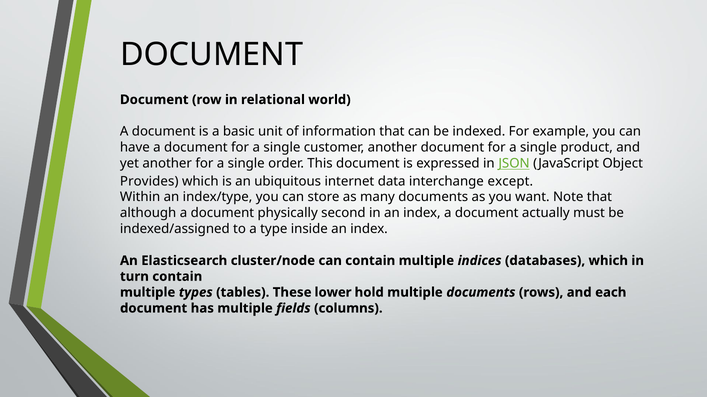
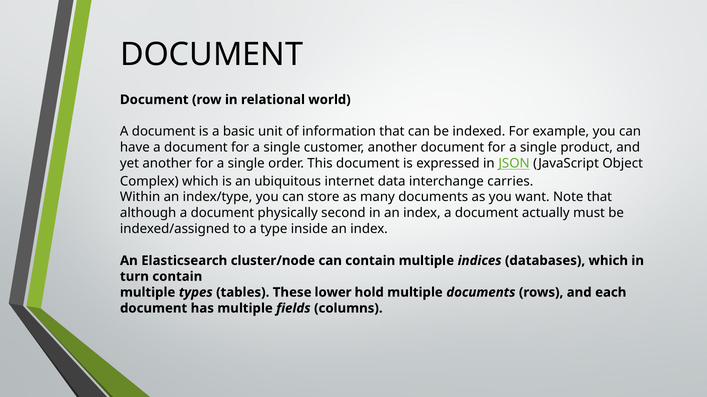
Provides: Provides -> Complex
except: except -> carries
